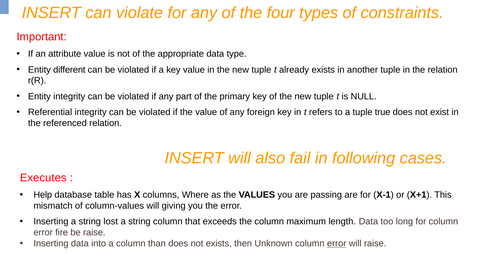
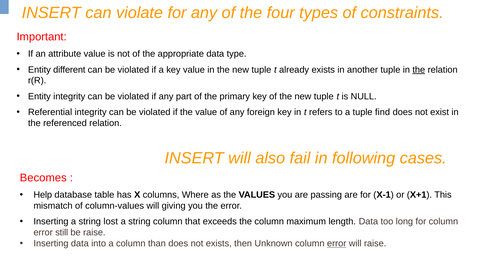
the at (419, 70) underline: none -> present
true: true -> find
Executes: Executes -> Becomes
fire: fire -> still
